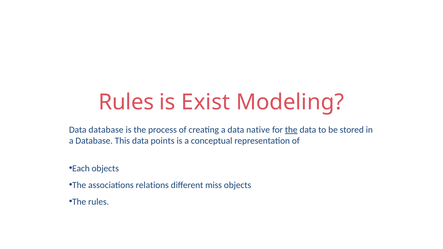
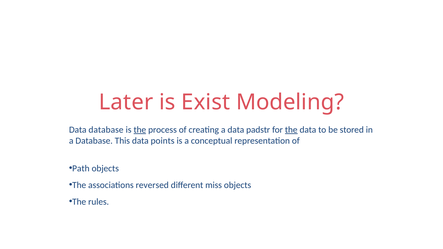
Rules at (126, 102): Rules -> Later
the at (140, 130) underline: none -> present
native: native -> padstr
Each: Each -> Path
relations: relations -> reversed
